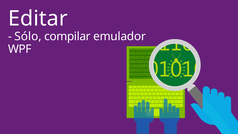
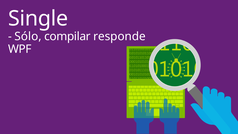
Editar: Editar -> Single
emulador: emulador -> responde
